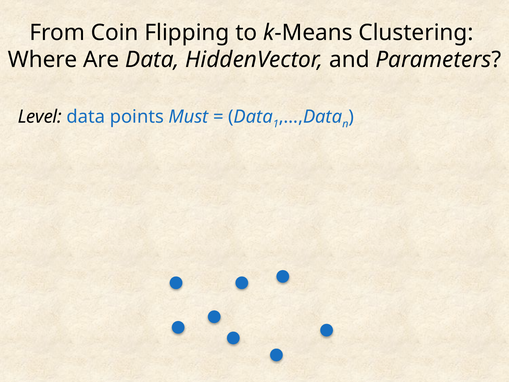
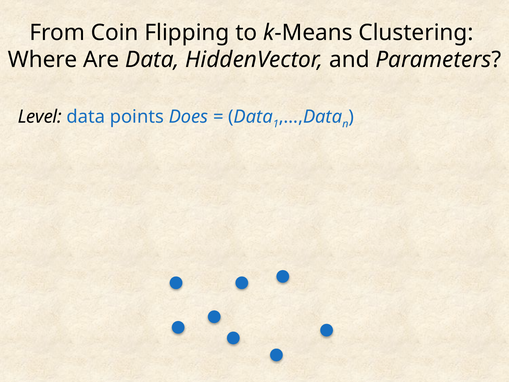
Must: Must -> Does
